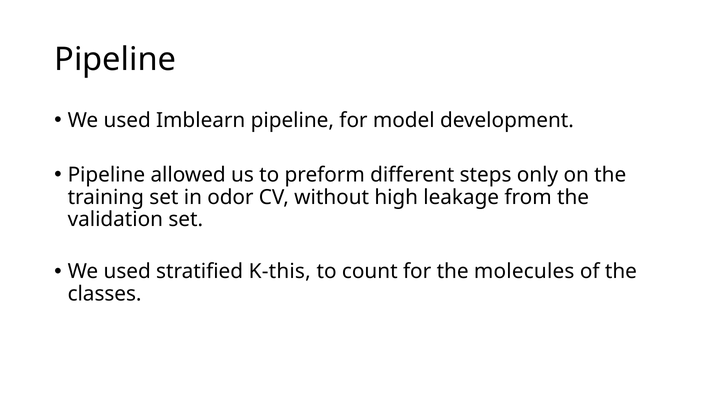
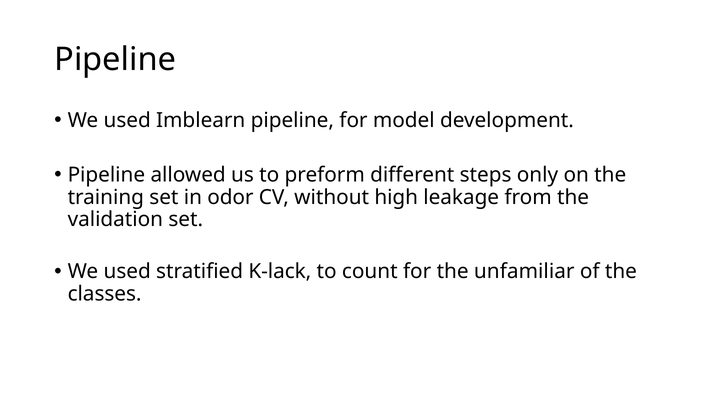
K-this: K-this -> K-lack
molecules: molecules -> unfamiliar
